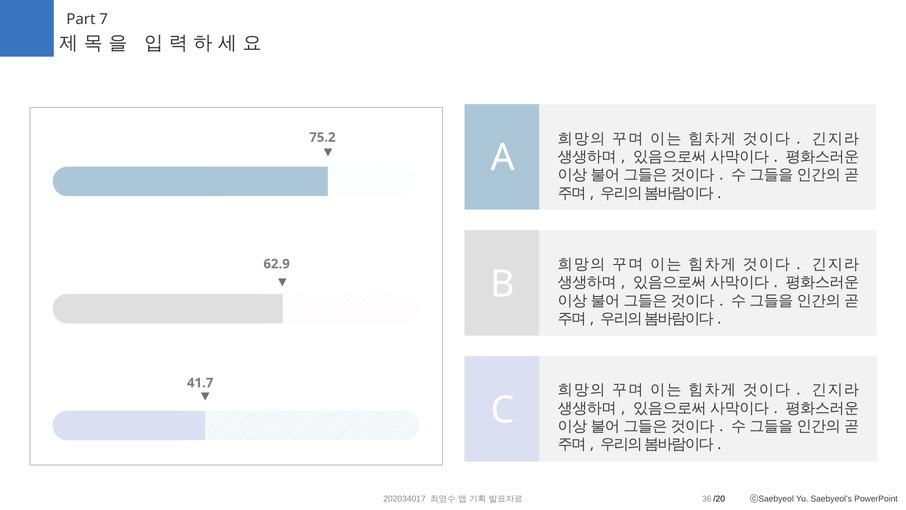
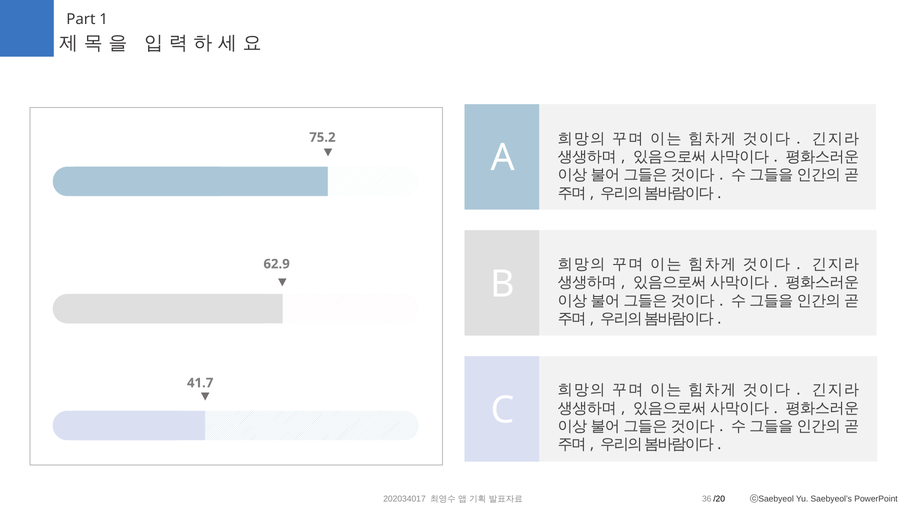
7: 7 -> 1
